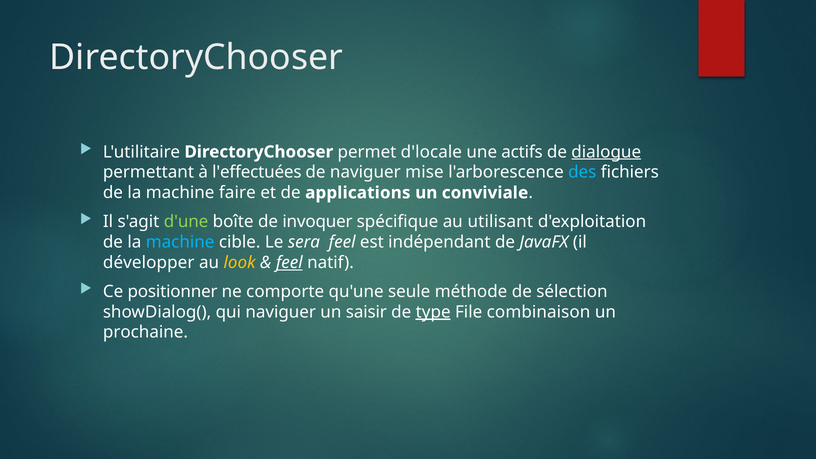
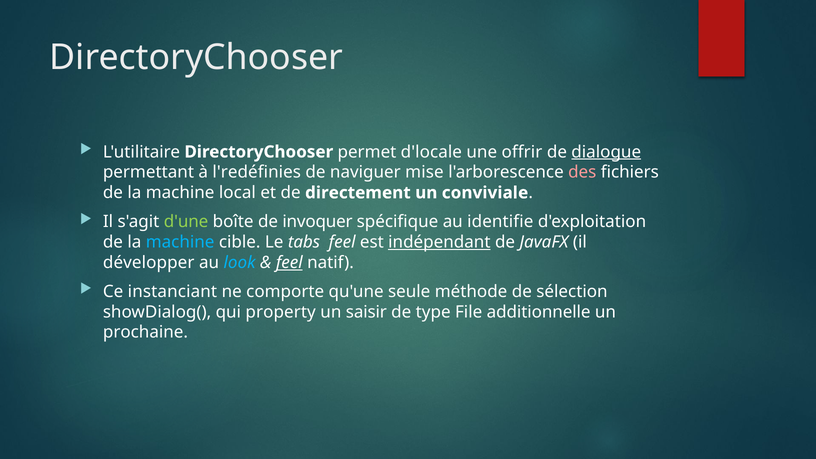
actifs: actifs -> offrir
l'effectuées: l'effectuées -> l'redéfinies
des colour: light blue -> pink
faire: faire -> local
applications: applications -> directement
utilisant: utilisant -> identifie
sera: sera -> tabs
indépendant underline: none -> present
look colour: yellow -> light blue
positionner: positionner -> instanciant
qui naviguer: naviguer -> property
type underline: present -> none
combinaison: combinaison -> additionnelle
